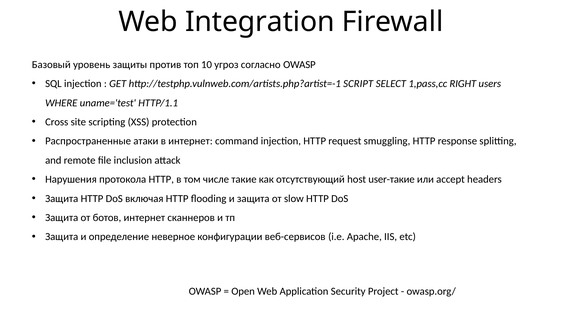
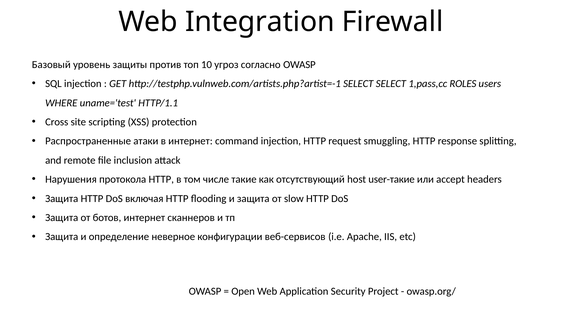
http://testphp.vulnweb.com/artists.php?artist=-1 SCRIPT: SCRIPT -> SELECT
RIGHT: RIGHT -> ROLES
